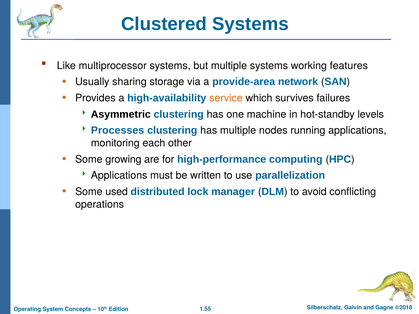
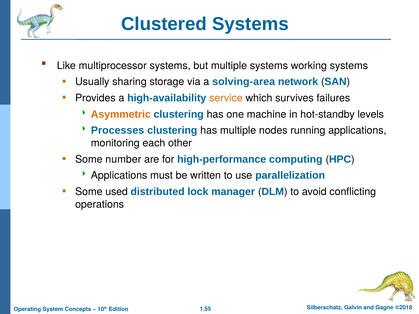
working features: features -> systems
provide-area: provide-area -> solving-area
Asymmetric colour: black -> orange
growing: growing -> number
